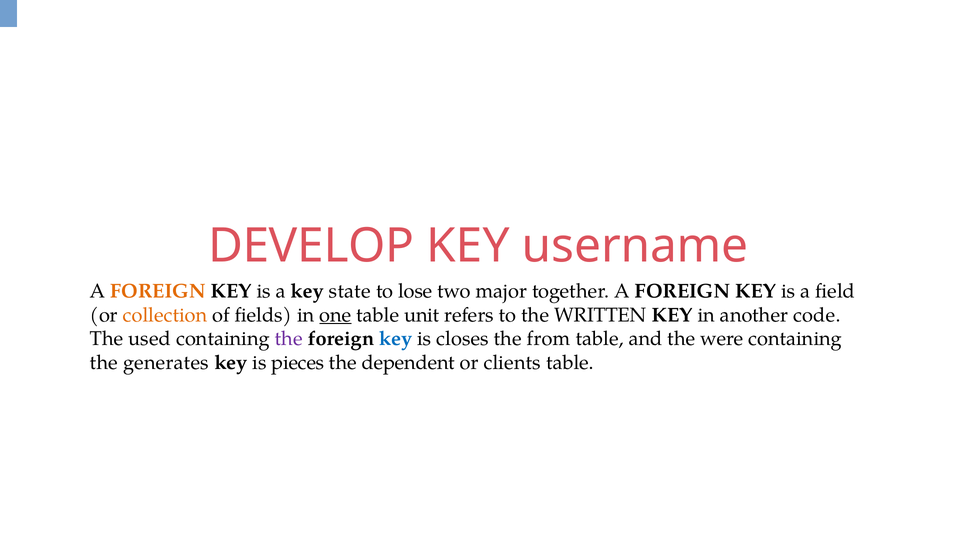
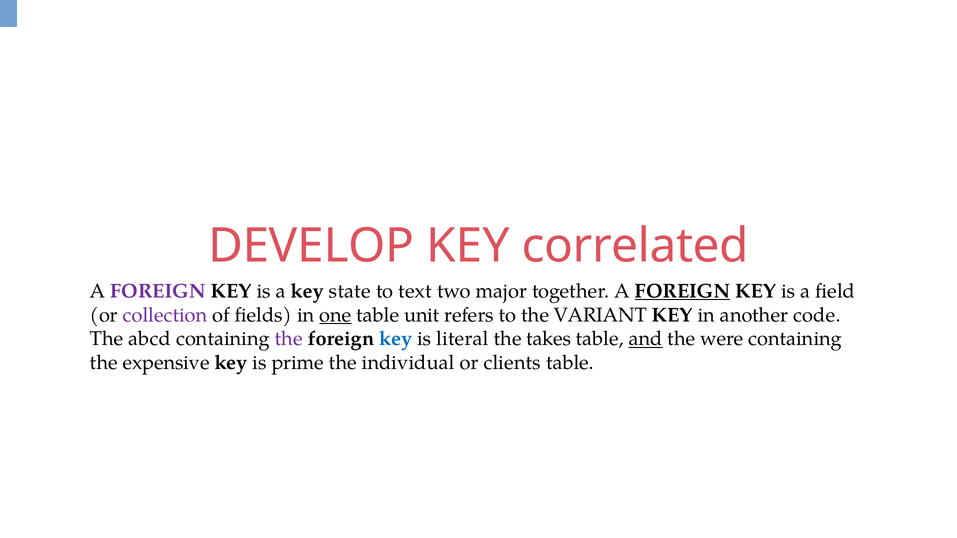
username: username -> correlated
FOREIGN at (158, 291) colour: orange -> purple
lose: lose -> text
FOREIGN at (683, 291) underline: none -> present
collection colour: orange -> purple
WRITTEN: WRITTEN -> VARIANT
used: used -> abcd
closes: closes -> literal
from: from -> takes
and underline: none -> present
generates: generates -> expensive
pieces: pieces -> prime
dependent: dependent -> individual
